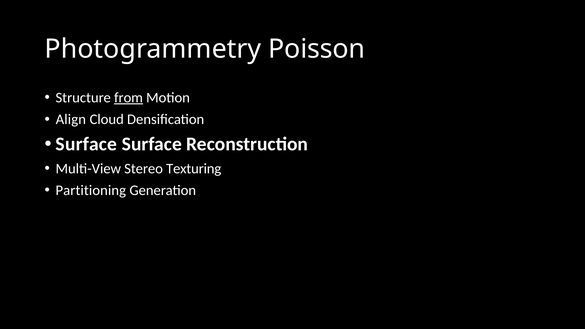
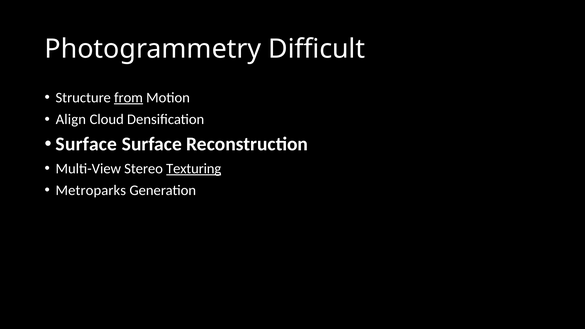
Poisson: Poisson -> Difficult
Texturing underline: none -> present
Partitioning: Partitioning -> Metroparks
